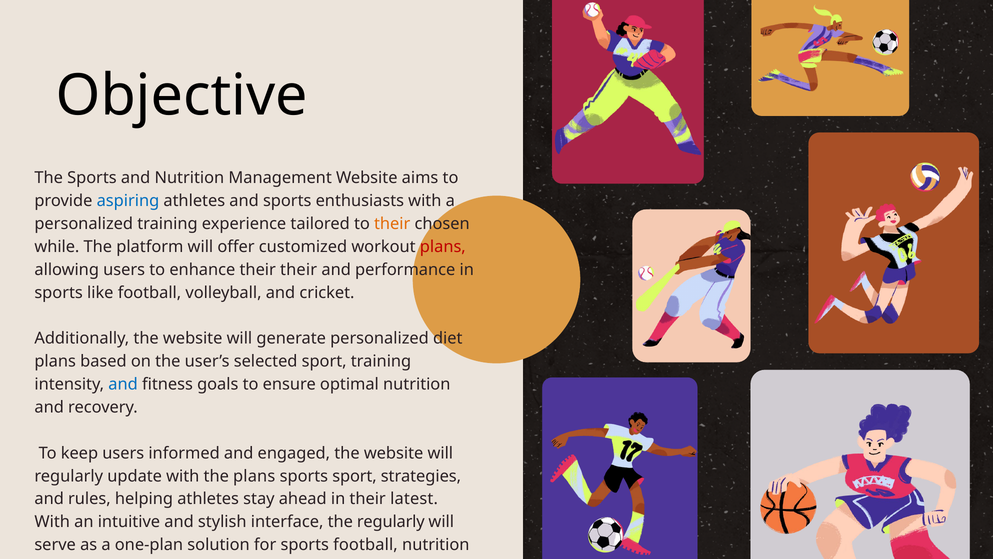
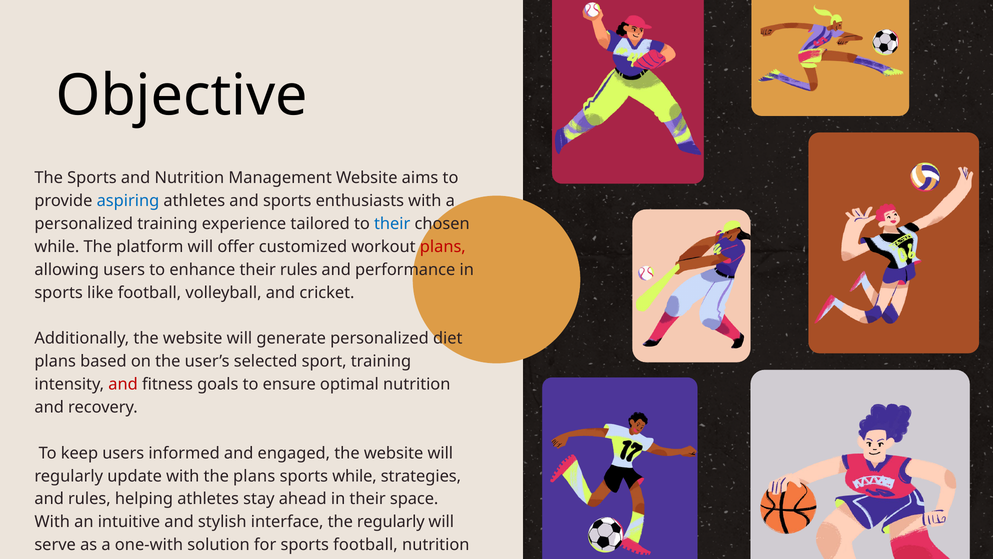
their at (392, 224) colour: orange -> blue
their their: their -> rules
and at (123, 384) colour: blue -> red
sports sport: sport -> while
latest: latest -> space
one-plan: one-plan -> one-with
